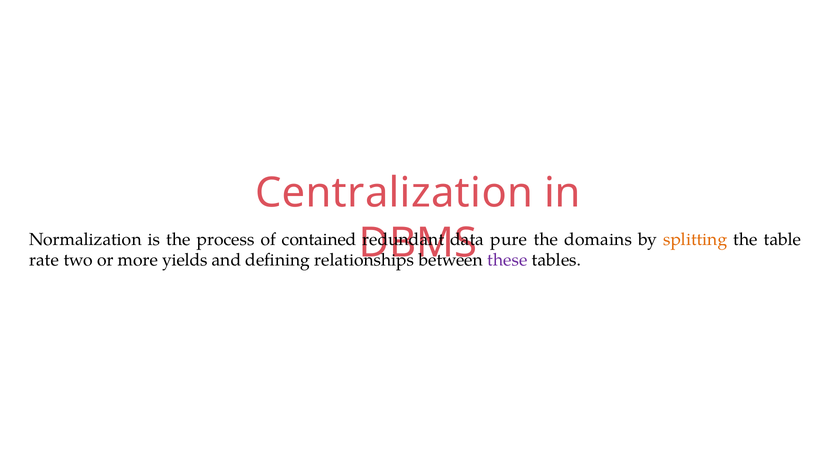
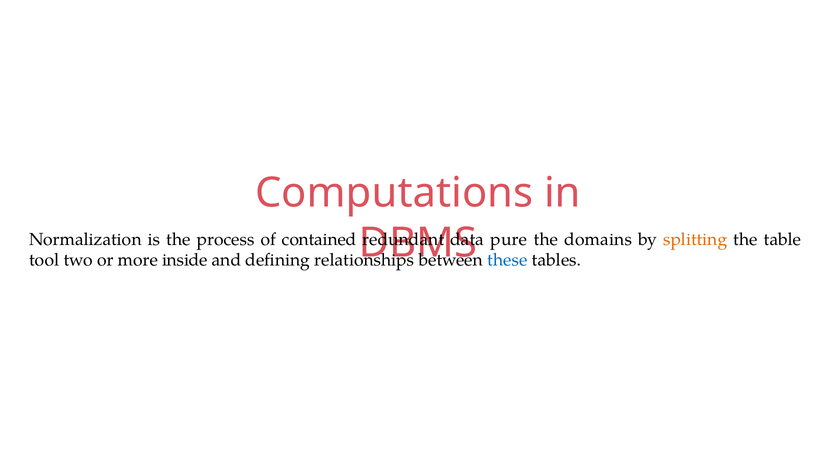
Centralization: Centralization -> Computations
rate: rate -> tool
yields: yields -> inside
these colour: purple -> blue
